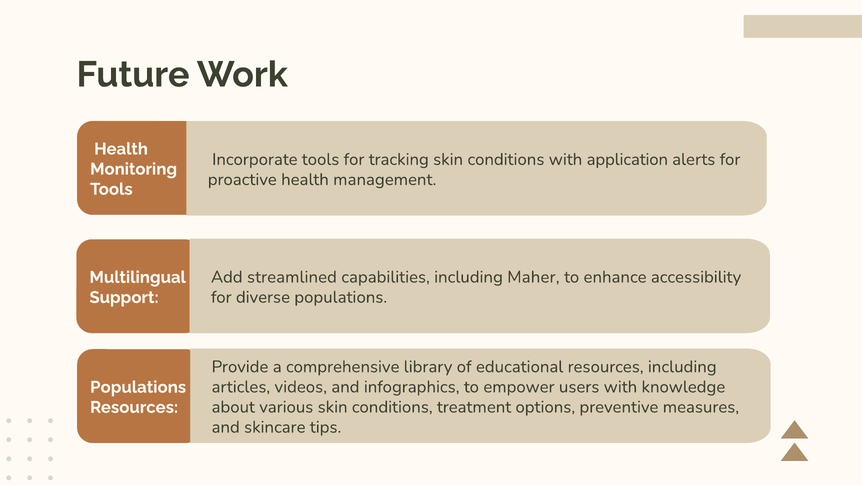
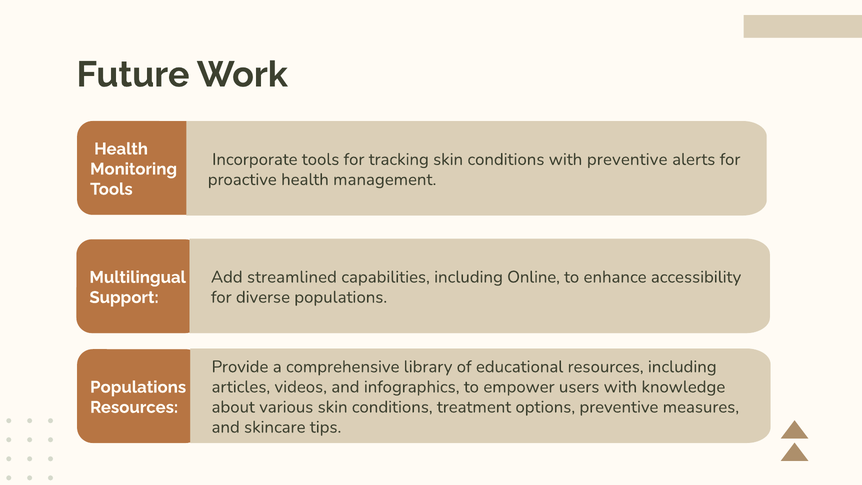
with application: application -> preventive
Maher: Maher -> Online
